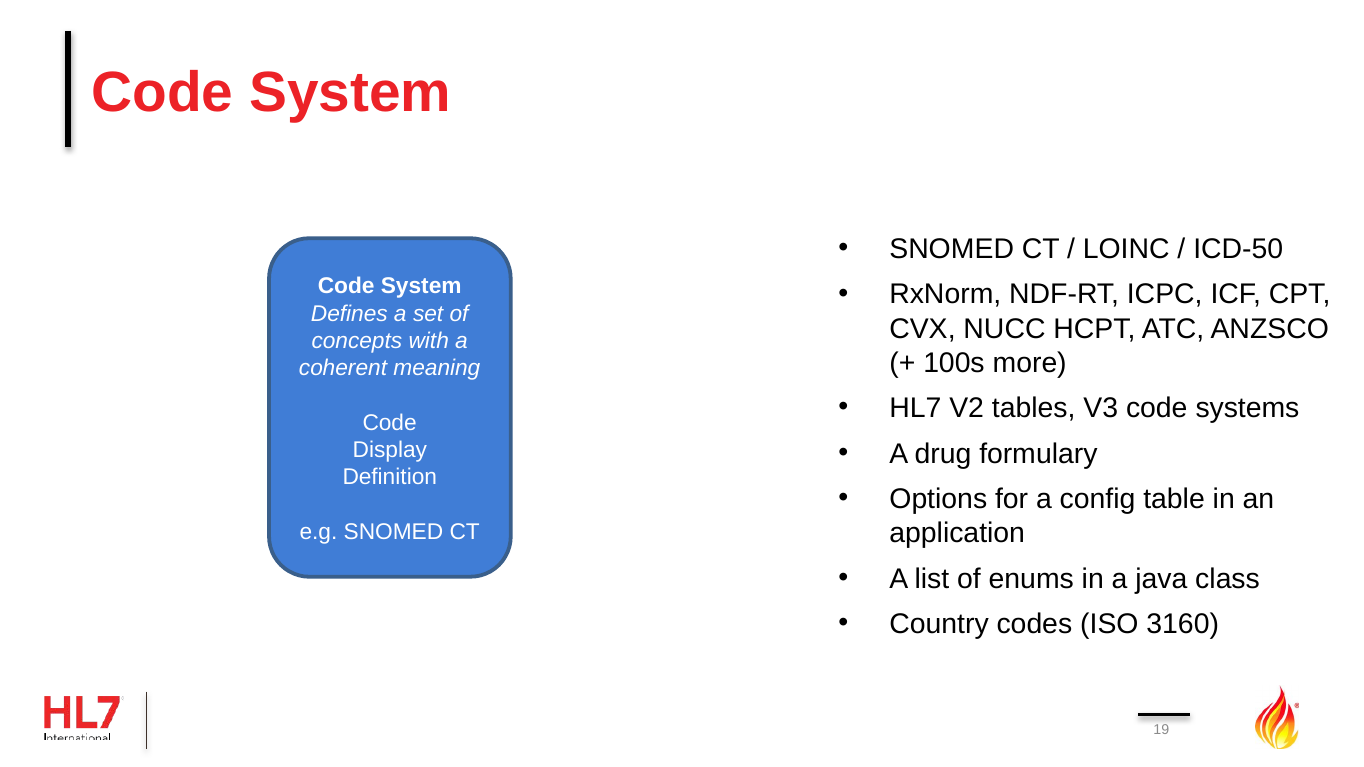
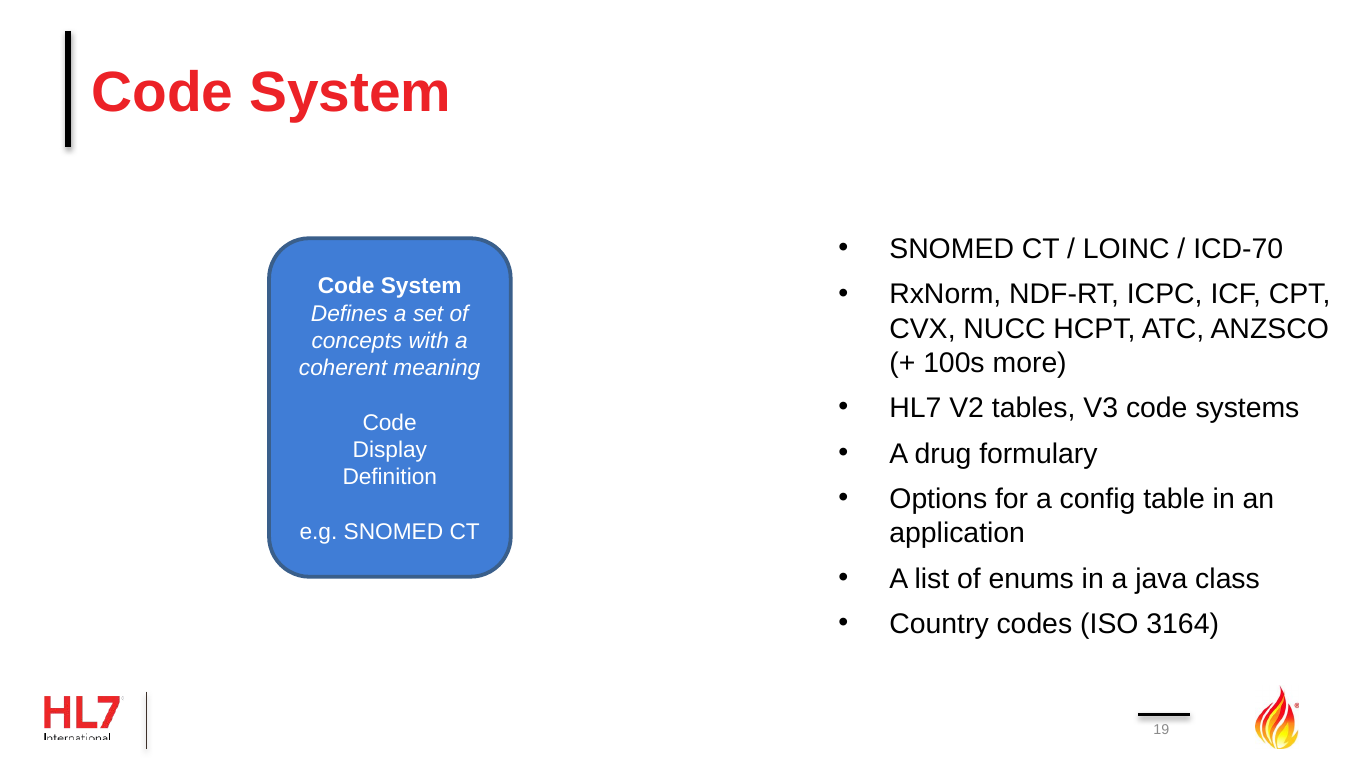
ICD-50: ICD-50 -> ICD-70
3160: 3160 -> 3164
